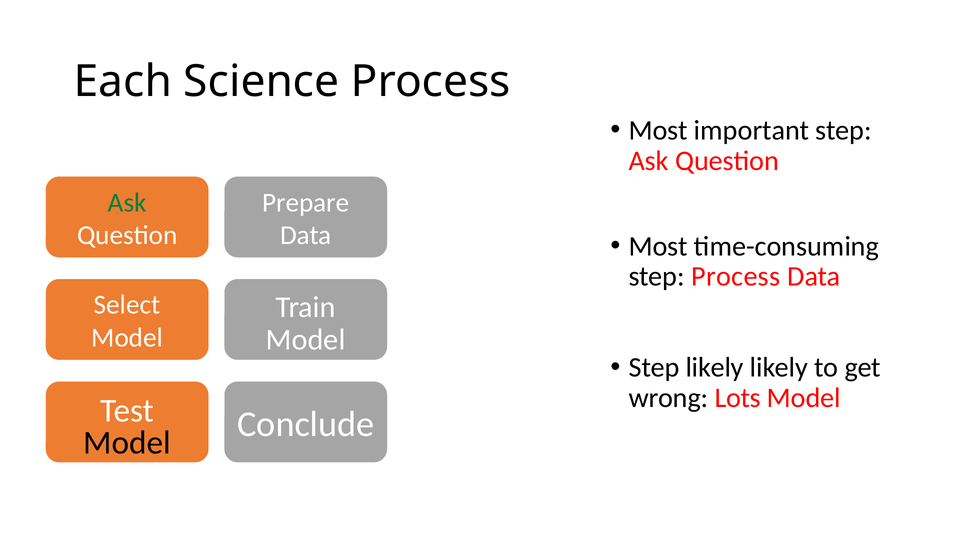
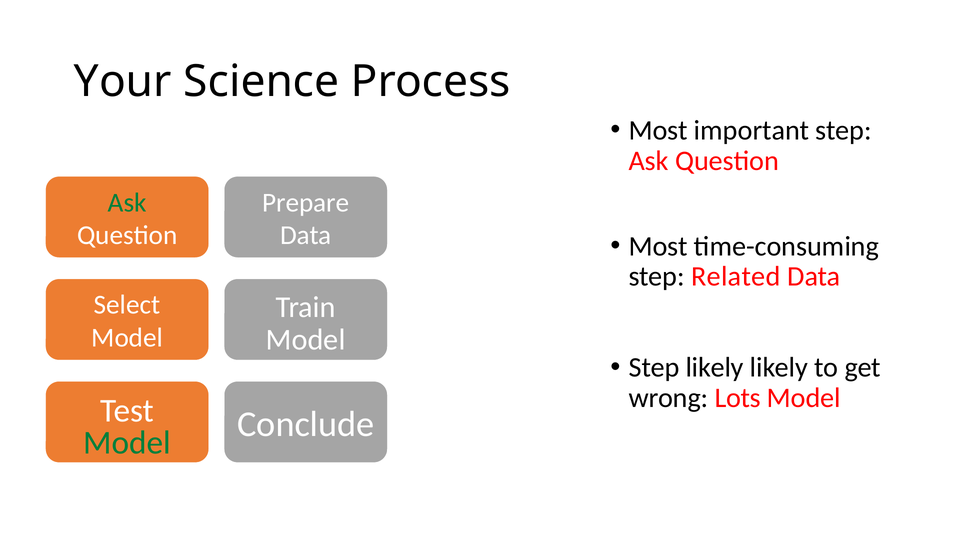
Each: Each -> Your
step Process: Process -> Related
Model at (127, 443) colour: black -> green
